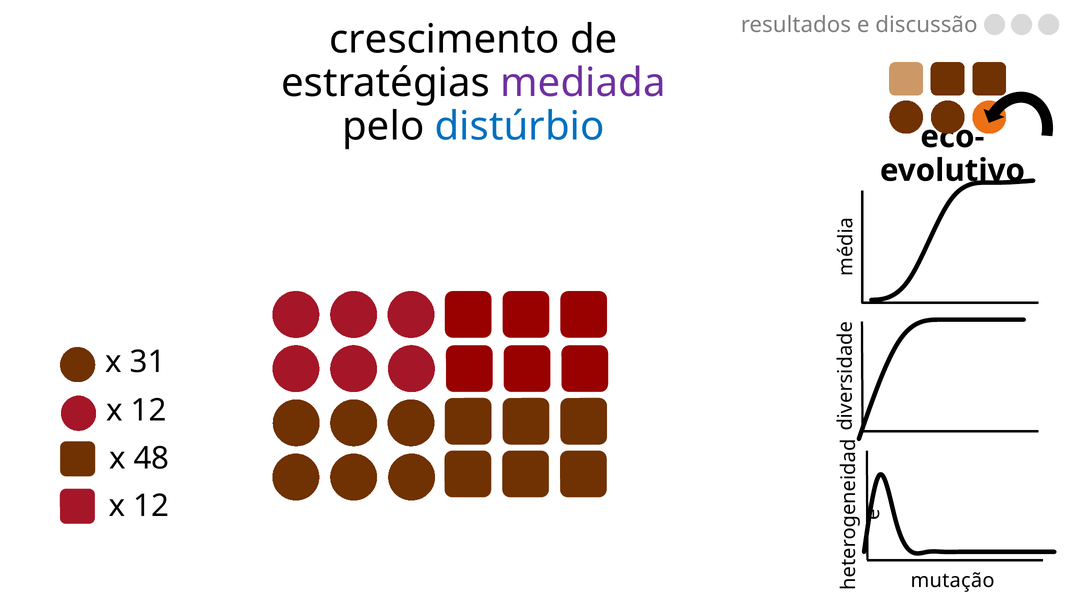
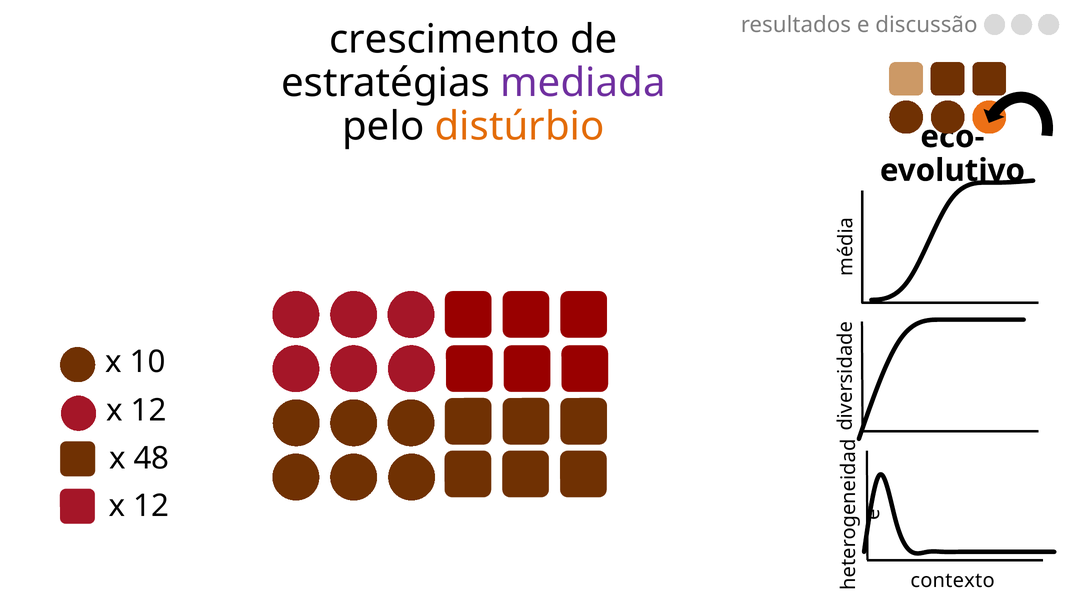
distúrbio colour: blue -> orange
31: 31 -> 10
mutação: mutação -> contexto
